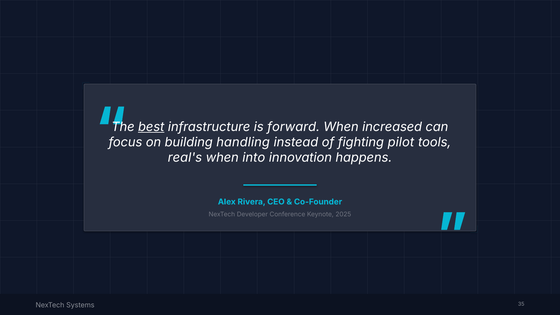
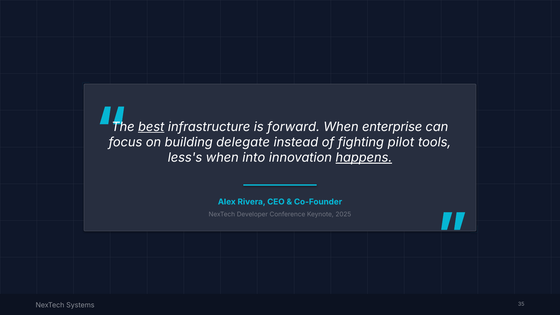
increased: increased -> enterprise
handling: handling -> delegate
real's: real's -> less's
happens underline: none -> present
